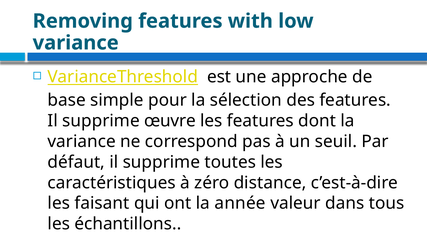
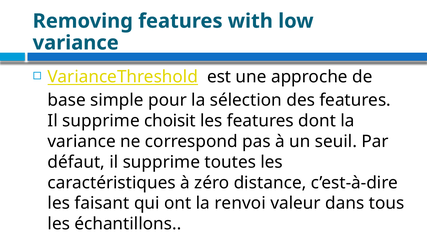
œuvre: œuvre -> choisit
année: année -> renvoi
